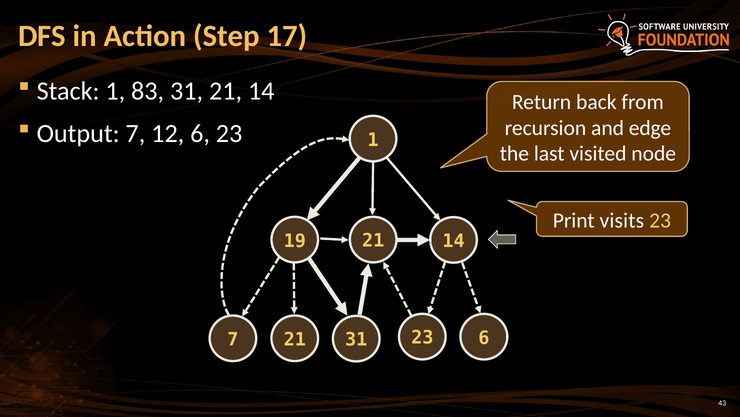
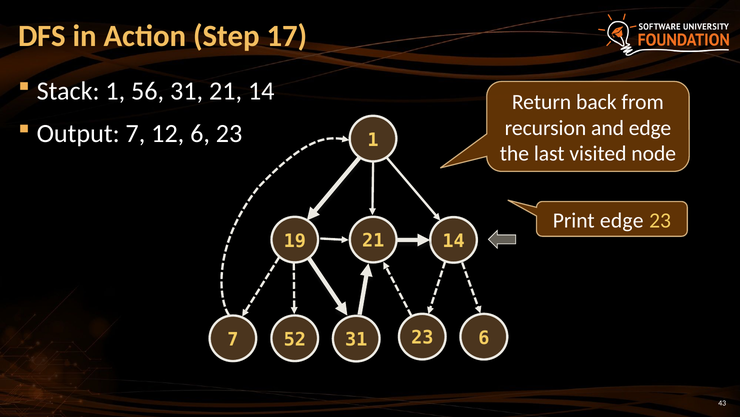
83: 83 -> 56
Print visits: visits -> edge
7 21: 21 -> 52
